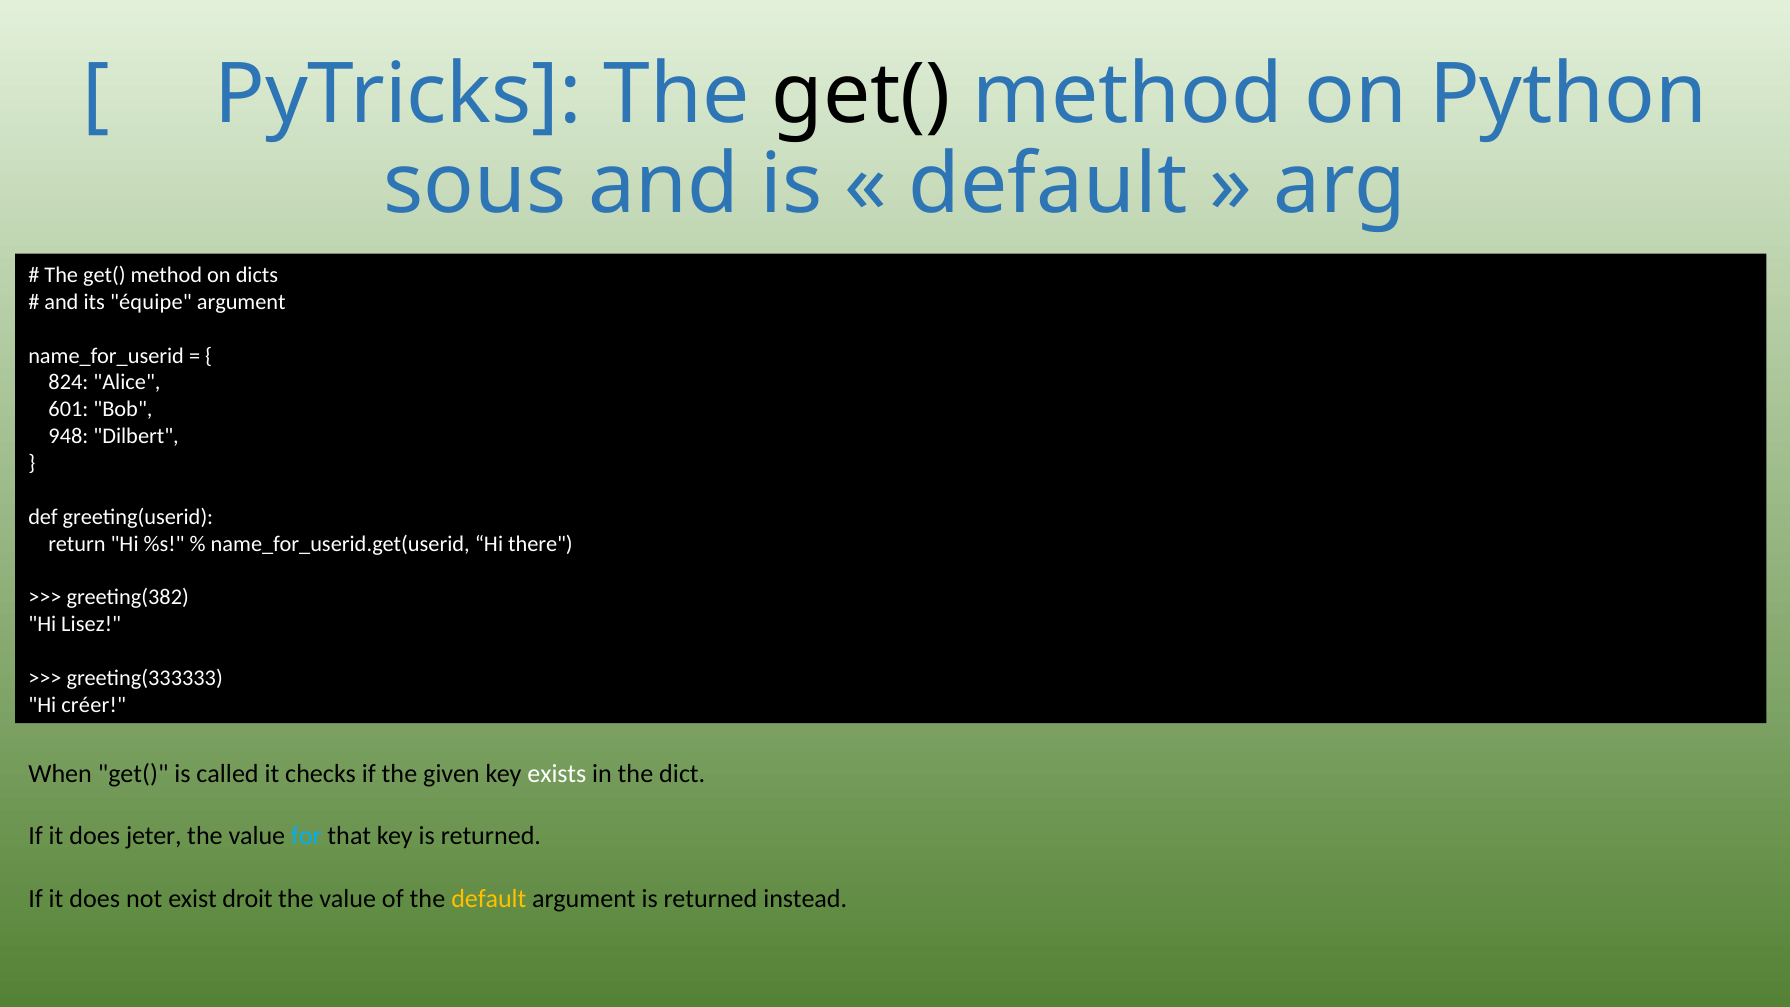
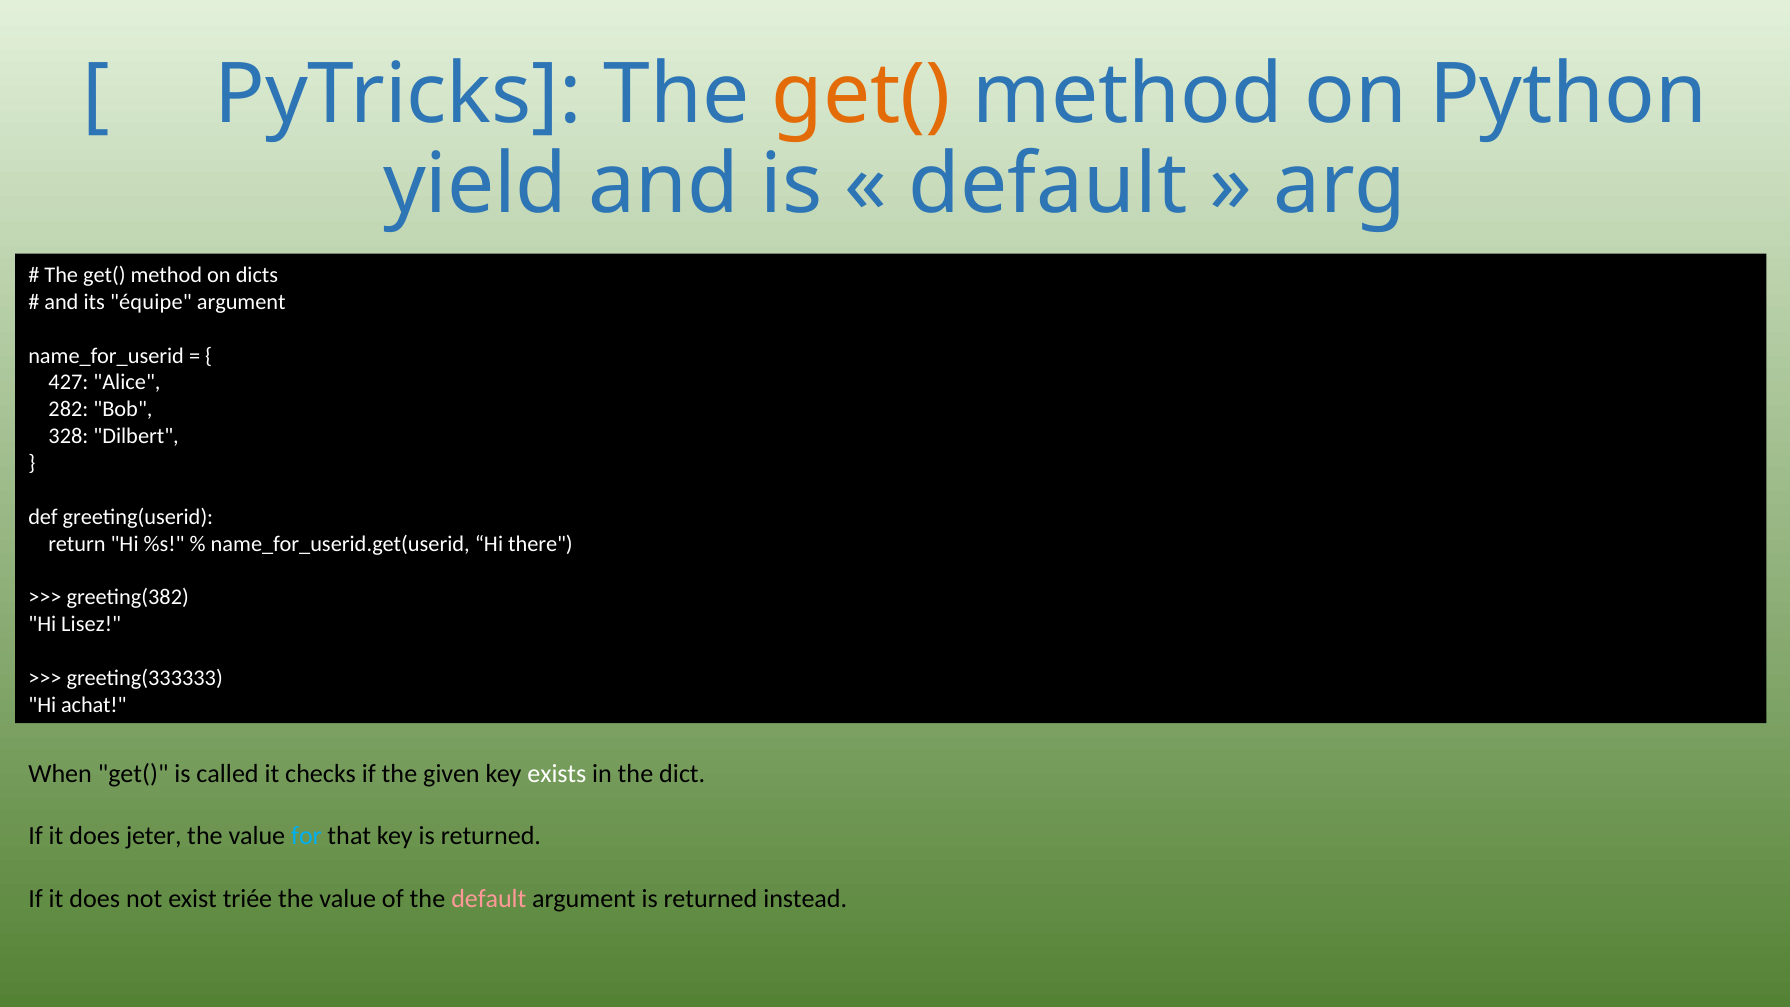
get( at (861, 94) colour: black -> orange
sous: sous -> yield
824: 824 -> 427
601: 601 -> 282
948: 948 -> 328
créer: créer -> achat
droit: droit -> triée
default at (489, 899) colour: yellow -> pink
